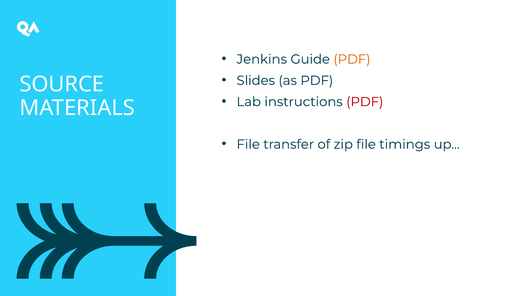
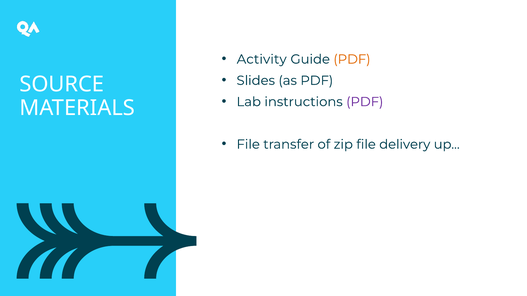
Jenkins: Jenkins -> Activity
PDF at (365, 102) colour: red -> purple
timings: timings -> delivery
